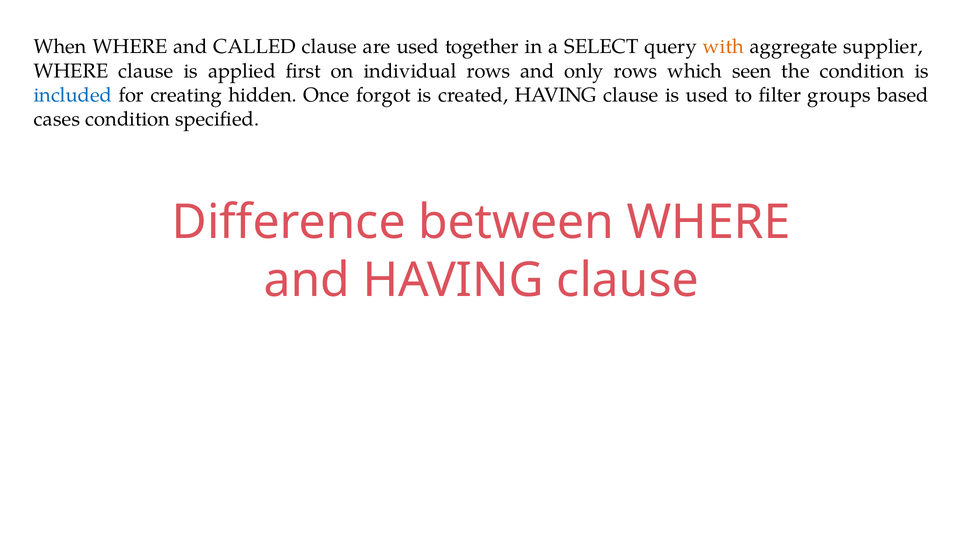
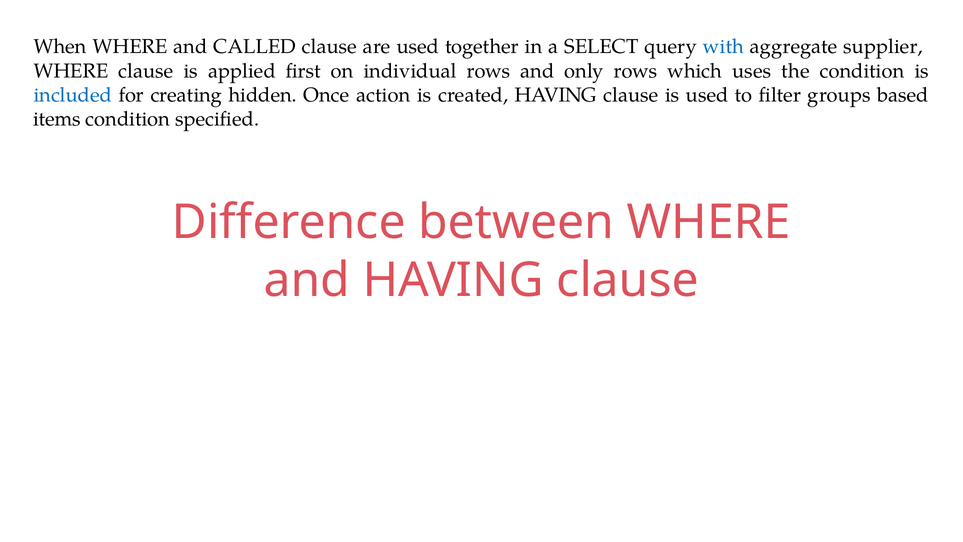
with colour: orange -> blue
seen: seen -> uses
forgot: forgot -> action
cases: cases -> items
